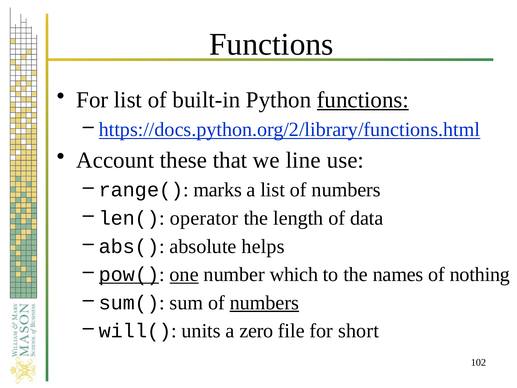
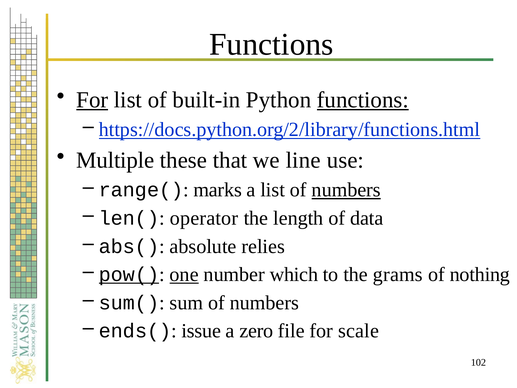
For at (92, 100) underline: none -> present
Account: Account -> Multiple
numbers at (346, 190) underline: none -> present
helps: helps -> relies
names: names -> grams
numbers at (264, 303) underline: present -> none
will(: will( -> ends(
units: units -> issue
short: short -> scale
